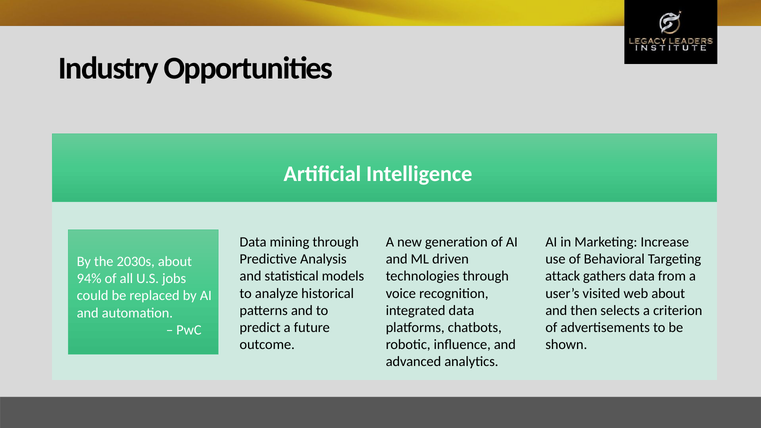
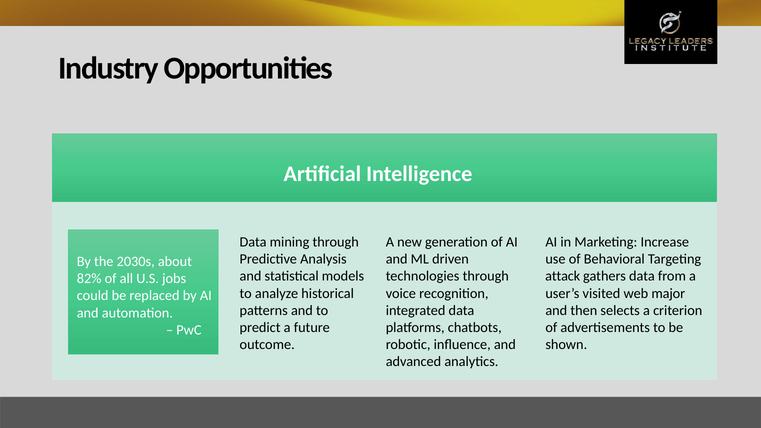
94%: 94% -> 82%
web about: about -> major
